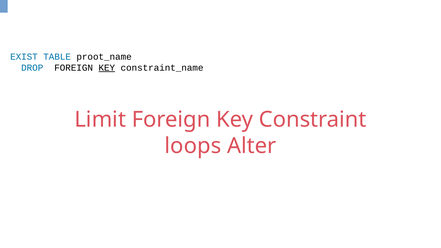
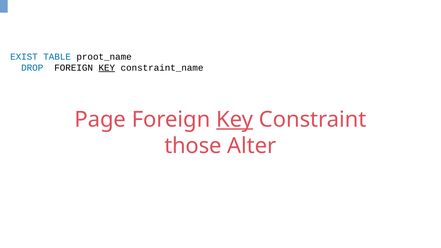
Limit: Limit -> Page
Key at (235, 120) underline: none -> present
loops: loops -> those
